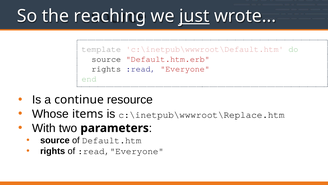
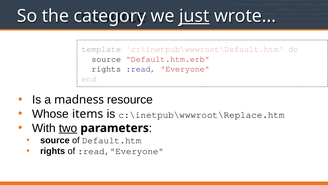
reaching: reaching -> category
continue: continue -> madness
two underline: none -> present
